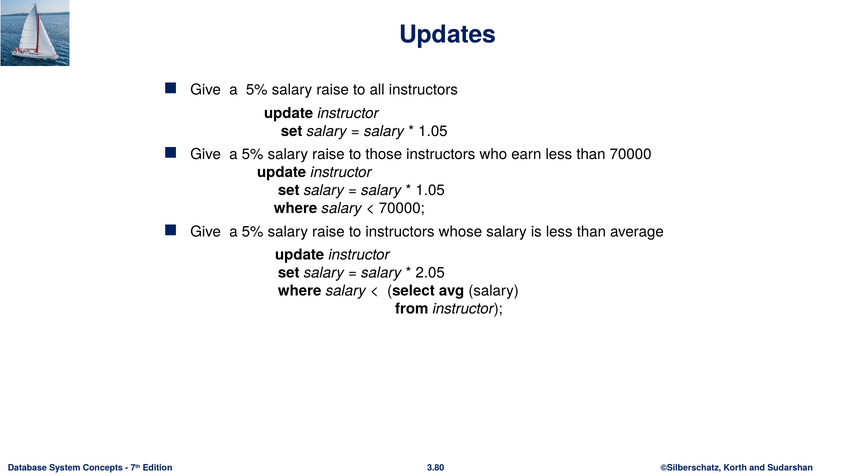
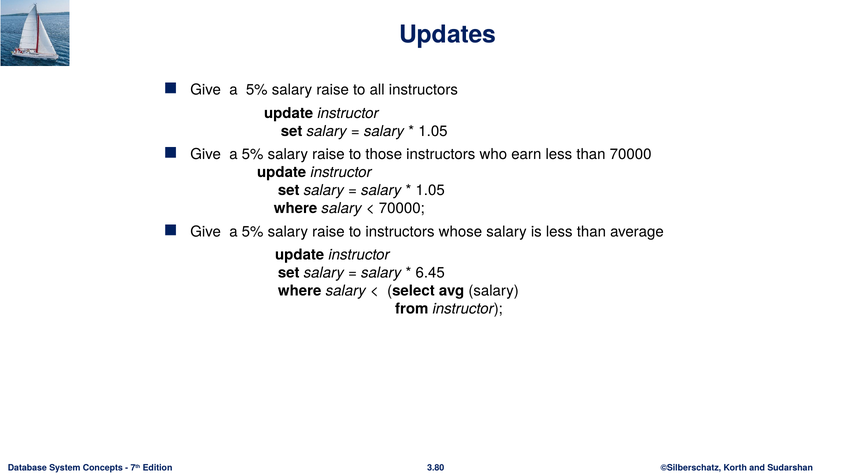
2.05: 2.05 -> 6.45
